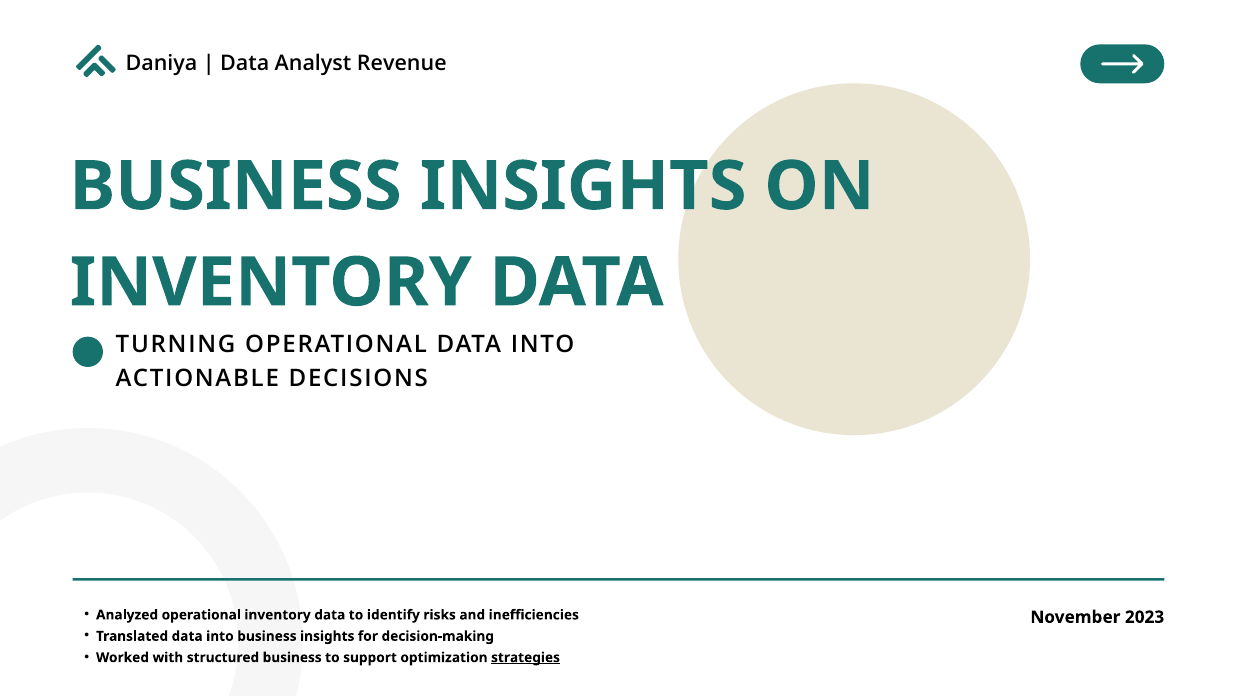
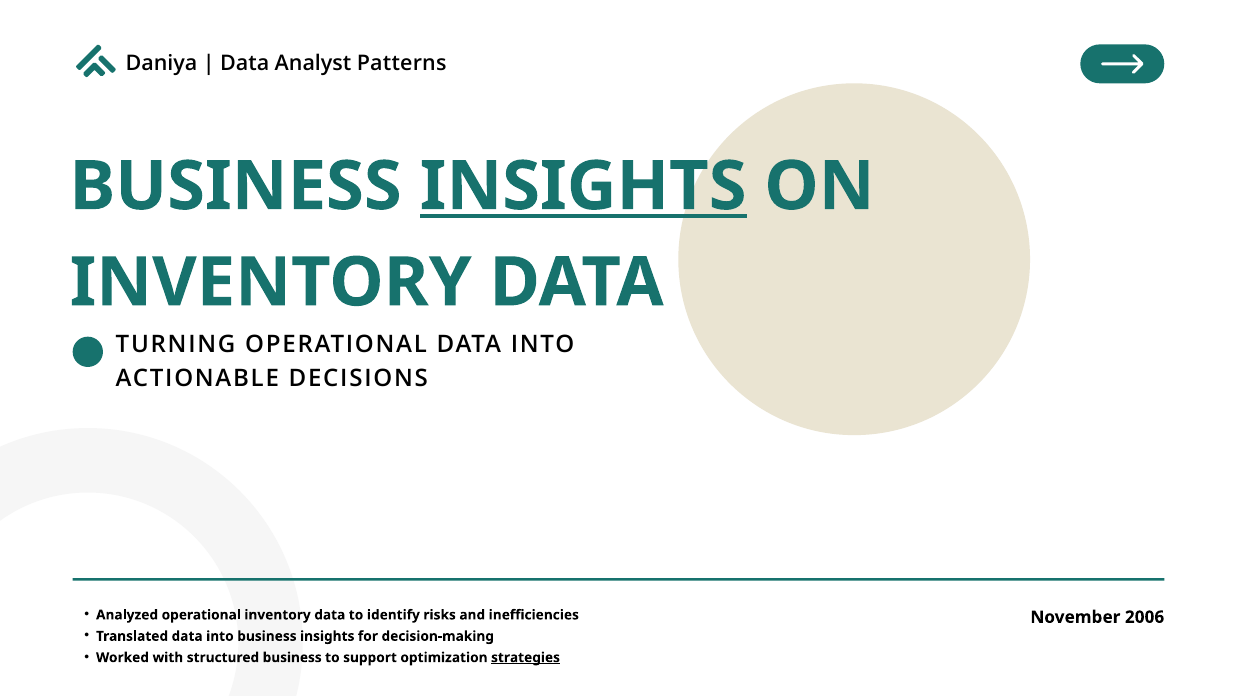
Revenue: Revenue -> Patterns
INSIGHTS at (583, 186) underline: none -> present
2023: 2023 -> 2006
